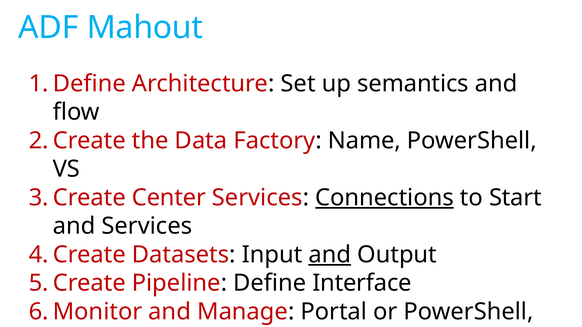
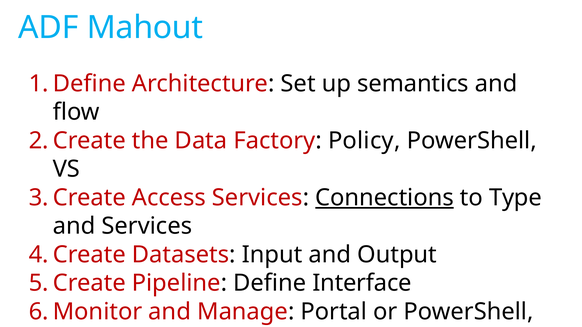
Name: Name -> Policy
Center: Center -> Access
Start: Start -> Type
and at (330, 255) underline: present -> none
